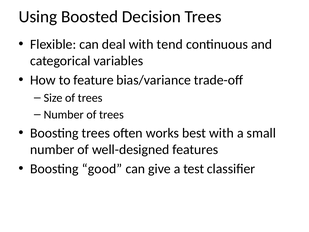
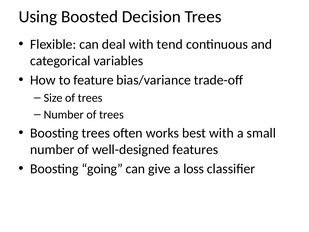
good: good -> going
test: test -> loss
